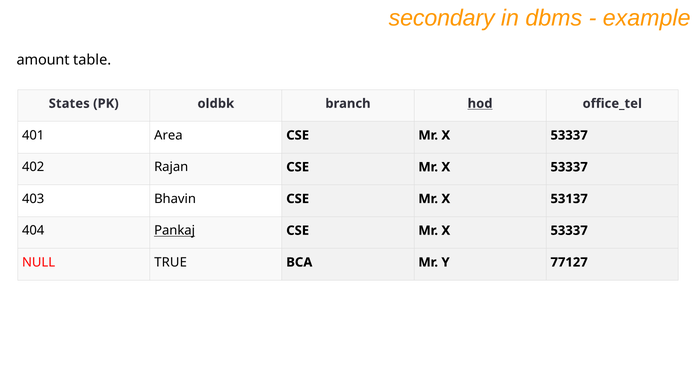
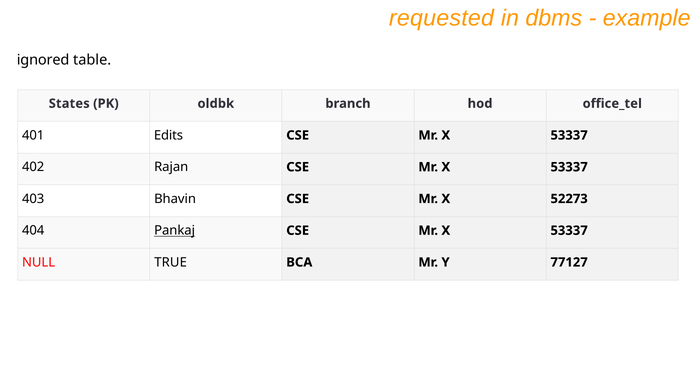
secondary: secondary -> requested
amount: amount -> ignored
hod underline: present -> none
Area: Area -> Edits
53137: 53137 -> 52273
